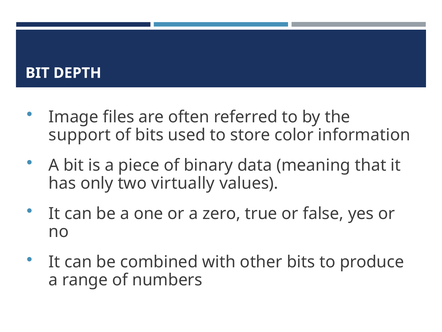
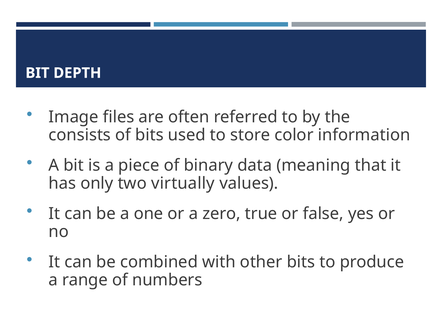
support: support -> consists
